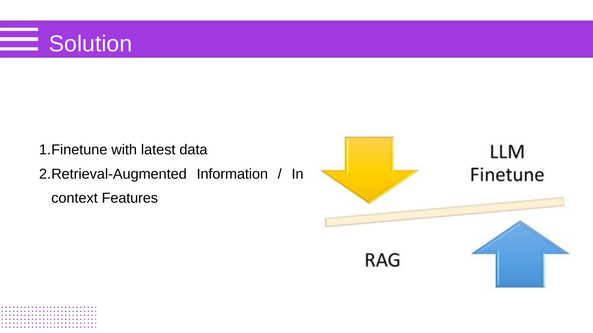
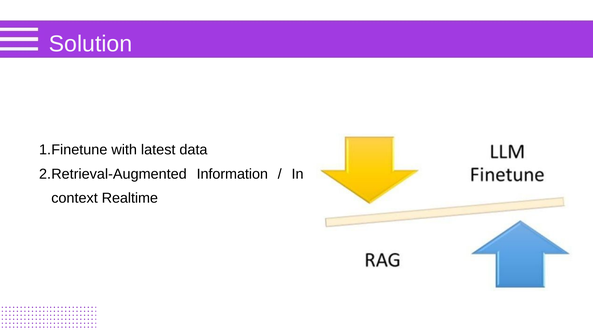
Features: Features -> Realtime
